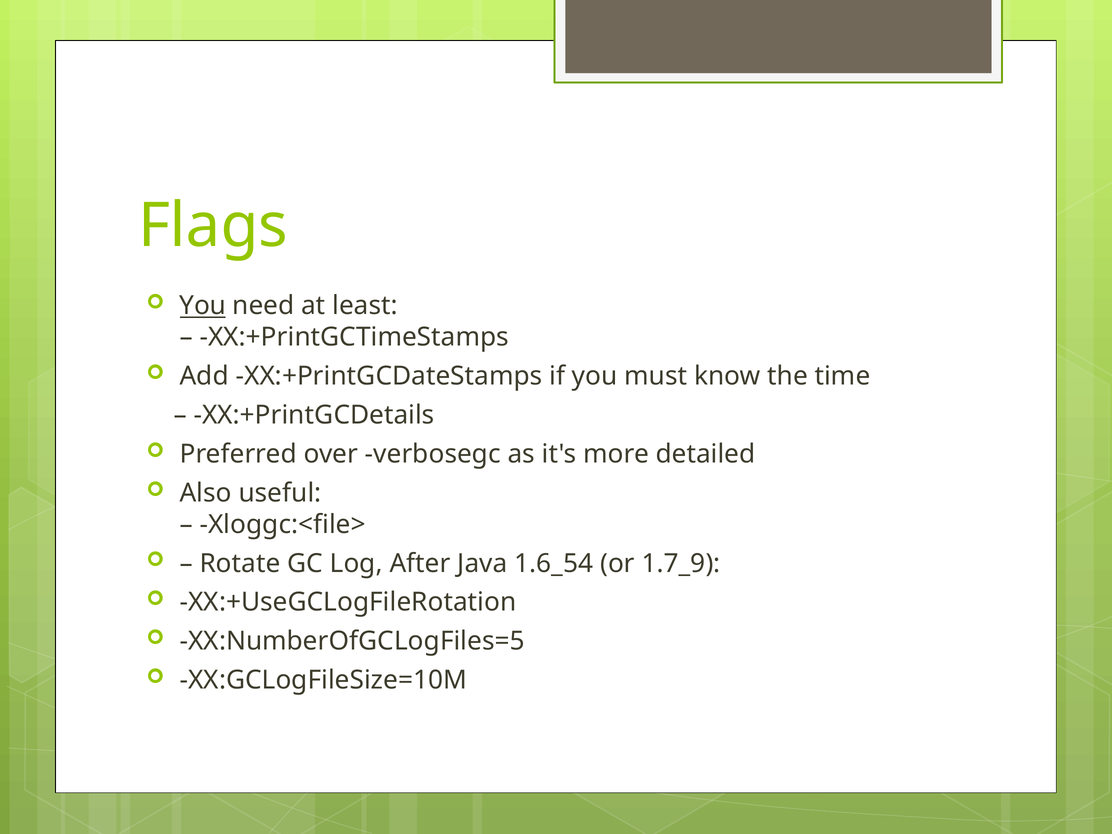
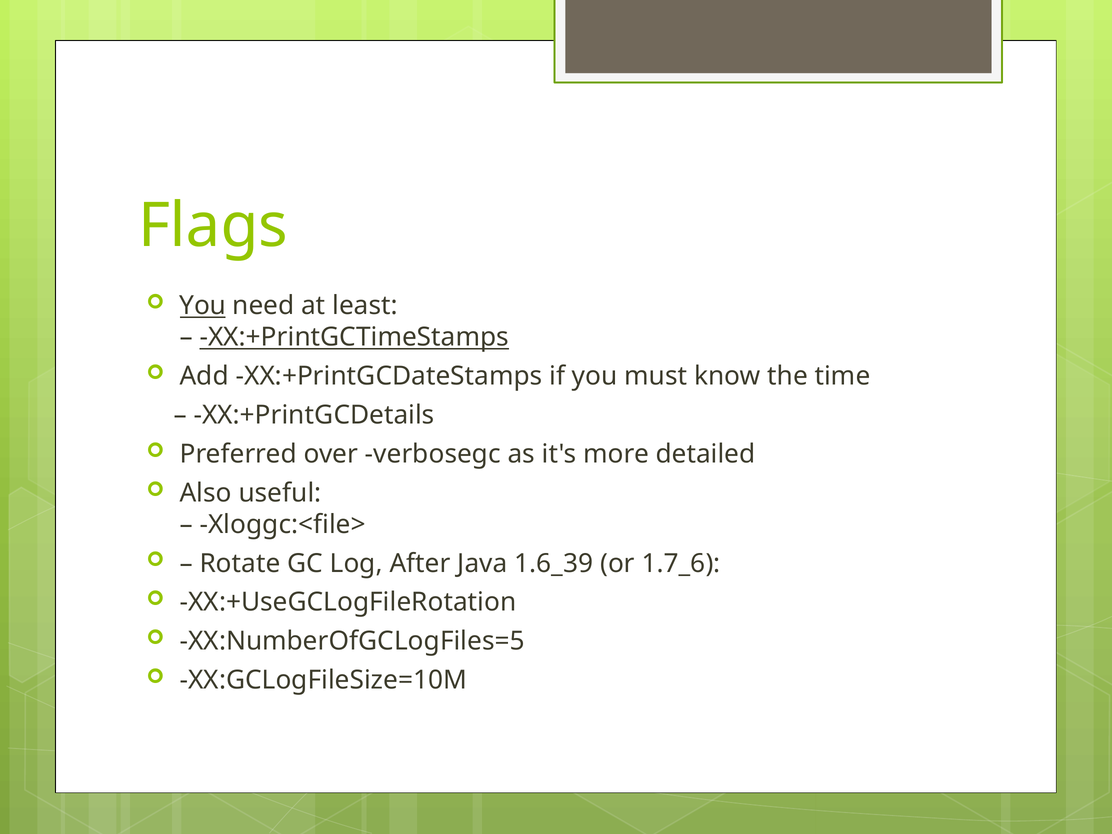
XX:+PrintGCTimeStamps underline: none -> present
1.6_54: 1.6_54 -> 1.6_39
1.7_9: 1.7_9 -> 1.7_6
